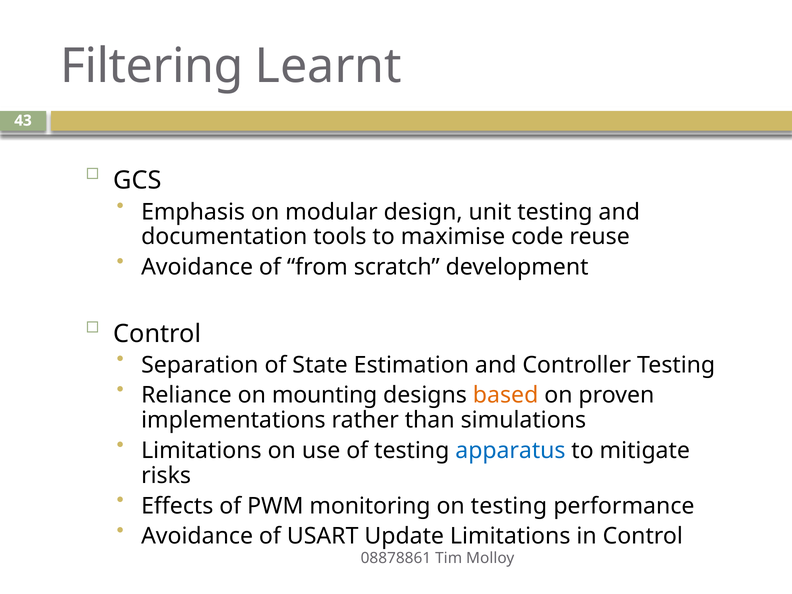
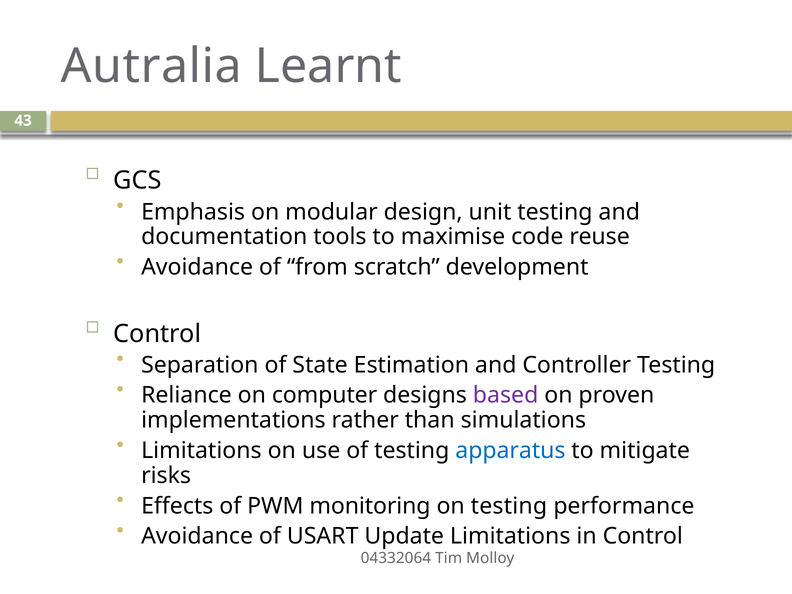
Filtering: Filtering -> Autralia
mounting: mounting -> computer
based colour: orange -> purple
08878861: 08878861 -> 04332064
